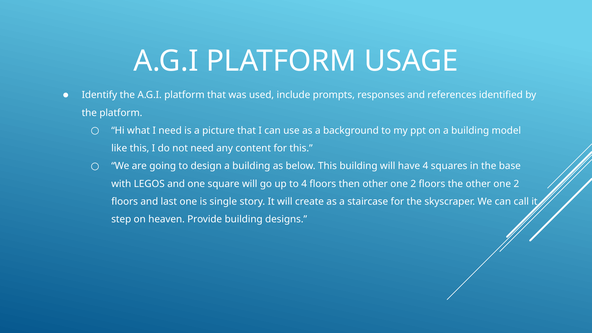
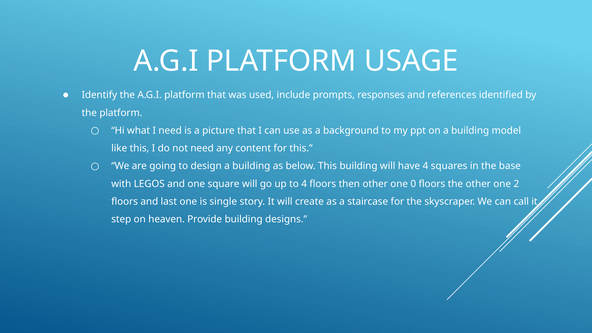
then other one 2: 2 -> 0
